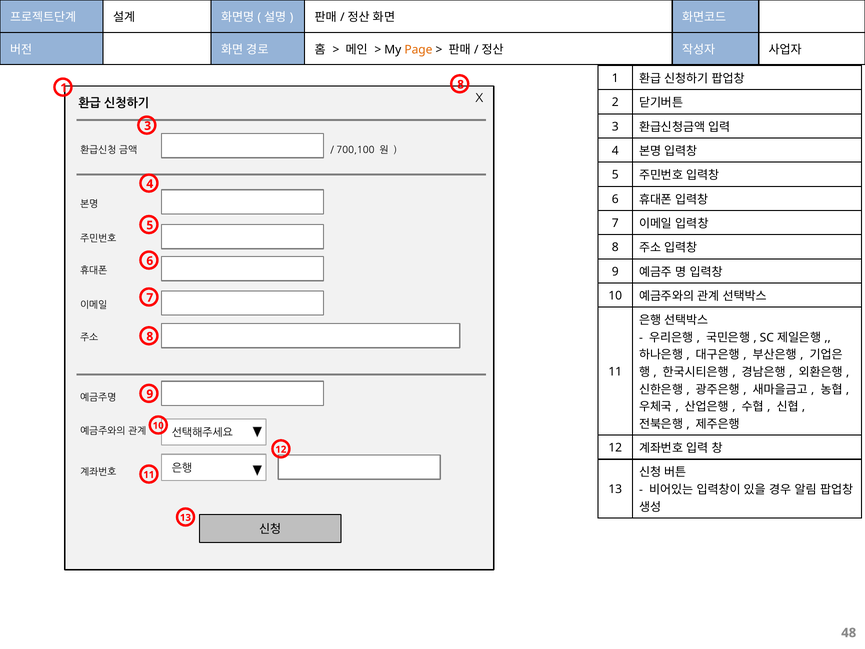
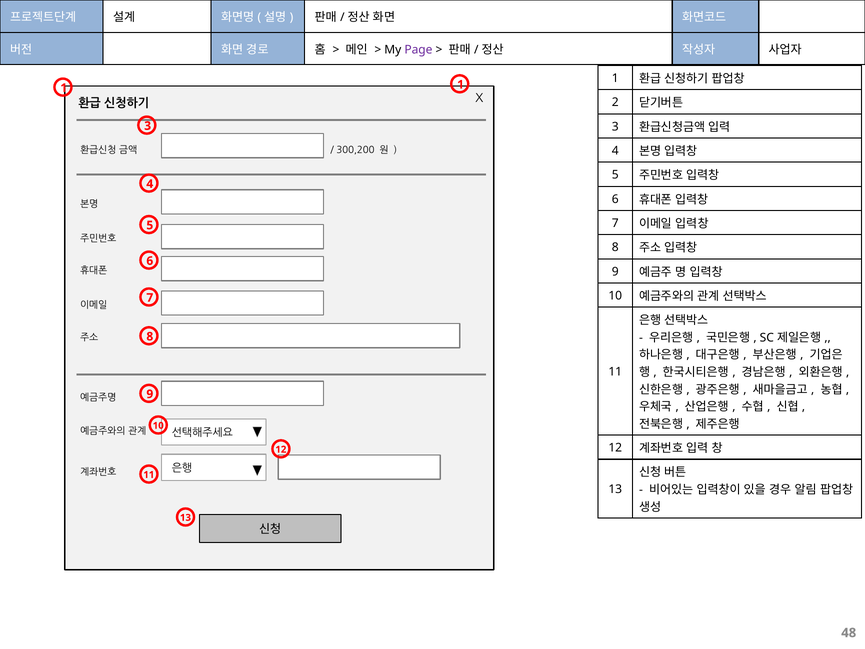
Page colour: orange -> purple
1 8: 8 -> 1
700,100: 700,100 -> 300,200
